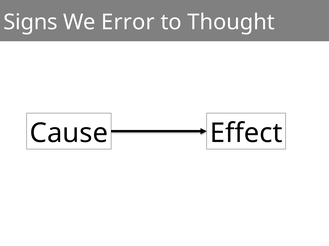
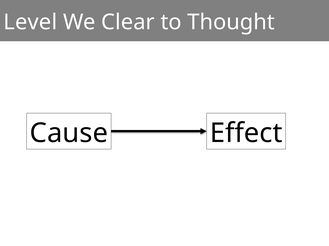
Signs: Signs -> Level
Error: Error -> Clear
